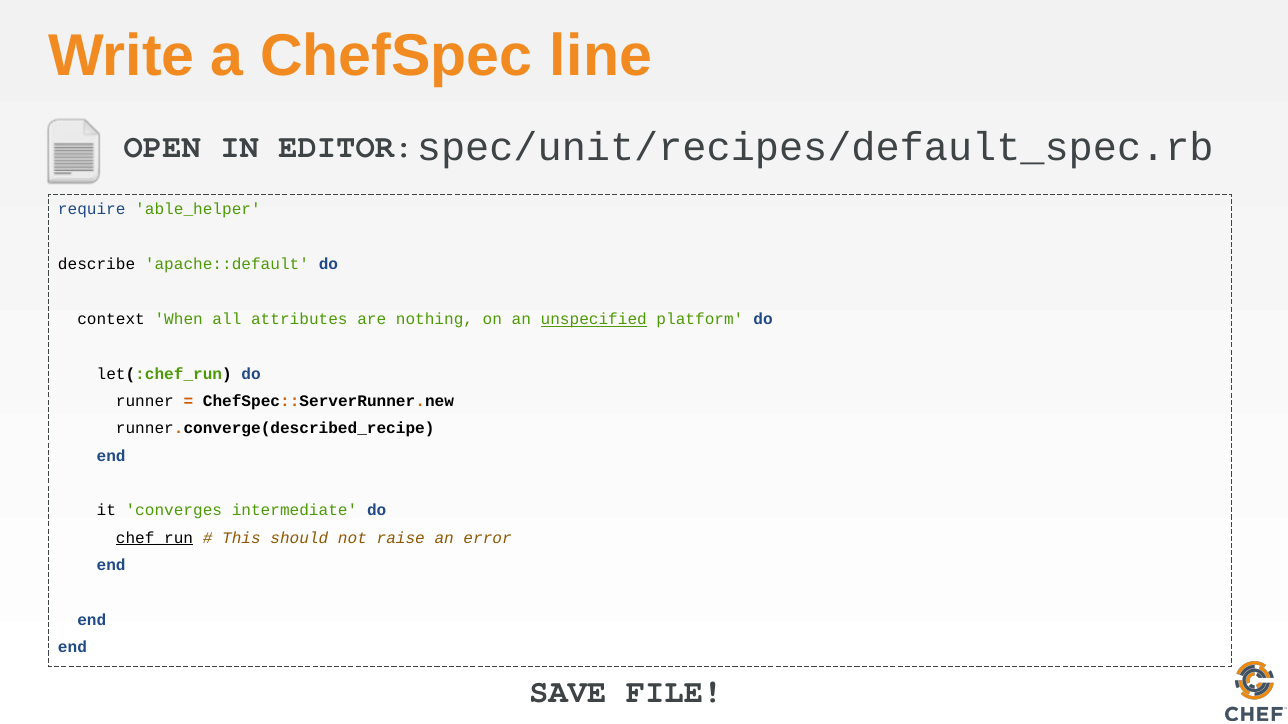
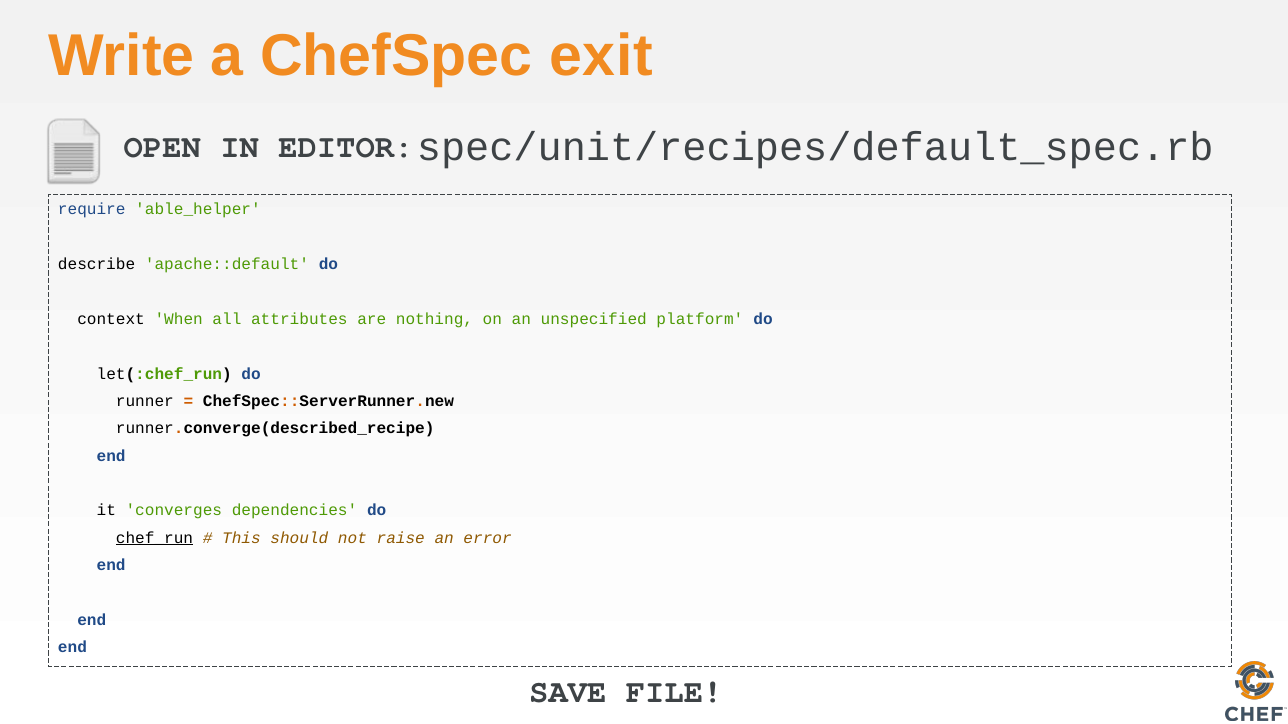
line: line -> exit
unspecified underline: present -> none
intermediate: intermediate -> dependencies
